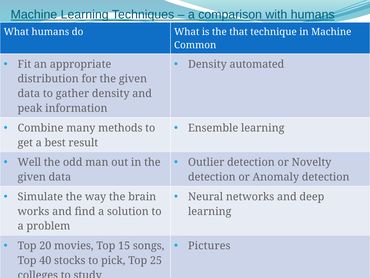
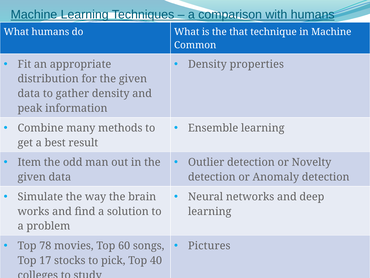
automated: automated -> properties
Well: Well -> Item
20: 20 -> 78
15: 15 -> 60
40: 40 -> 17
25: 25 -> 40
